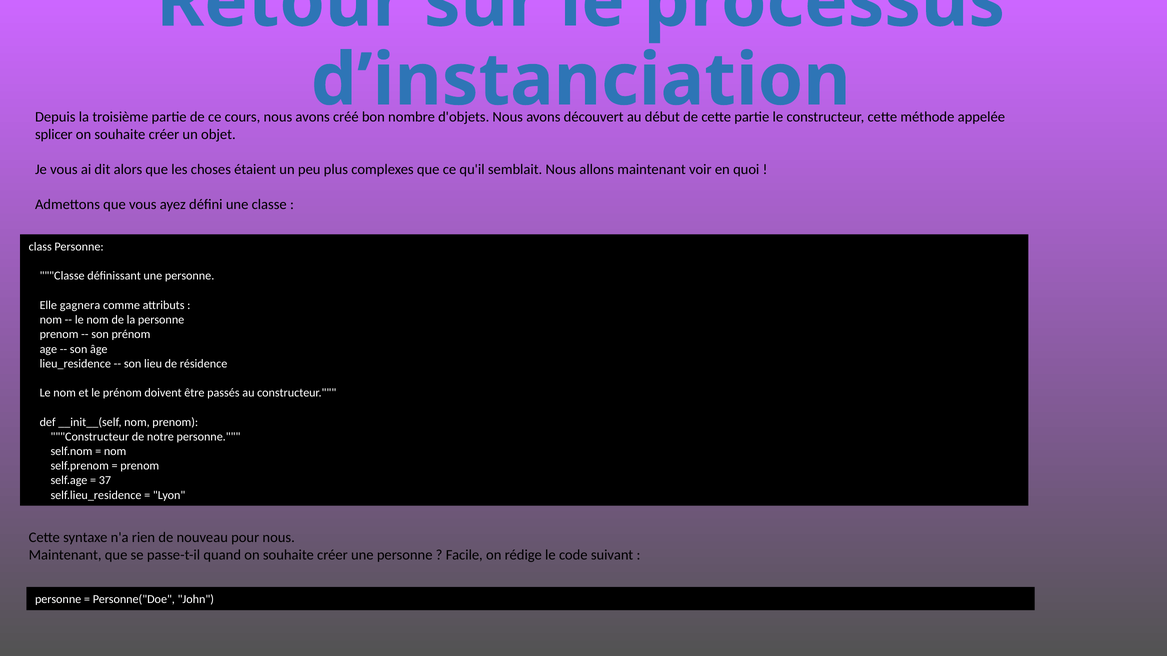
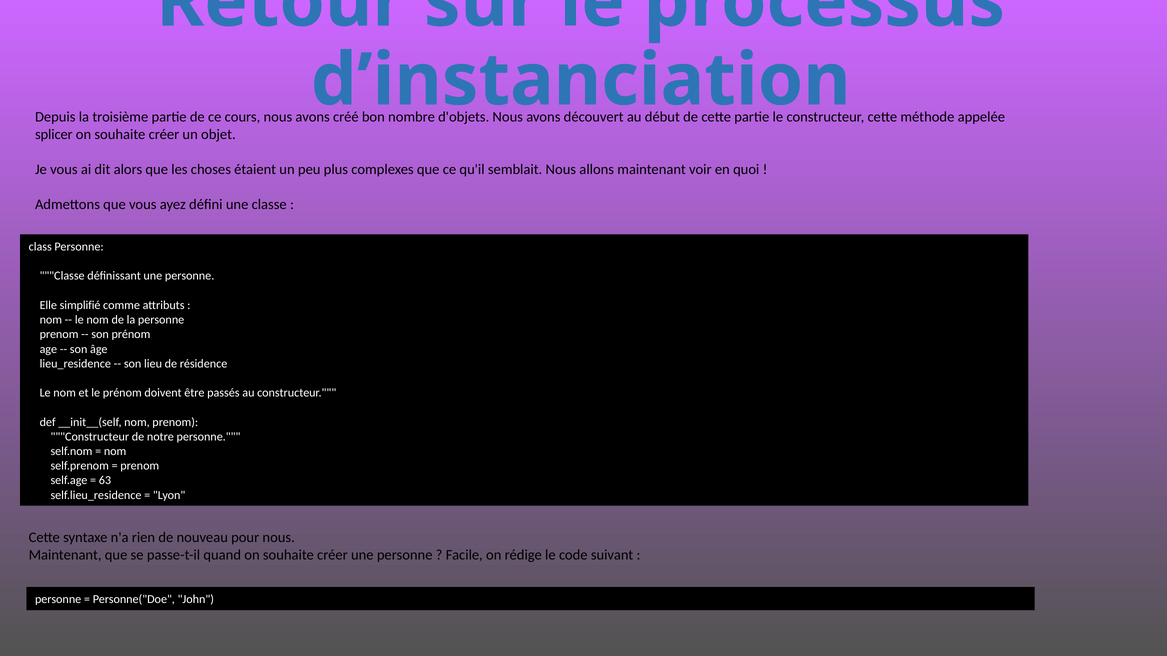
gagnera: gagnera -> simplifié
37: 37 -> 63
